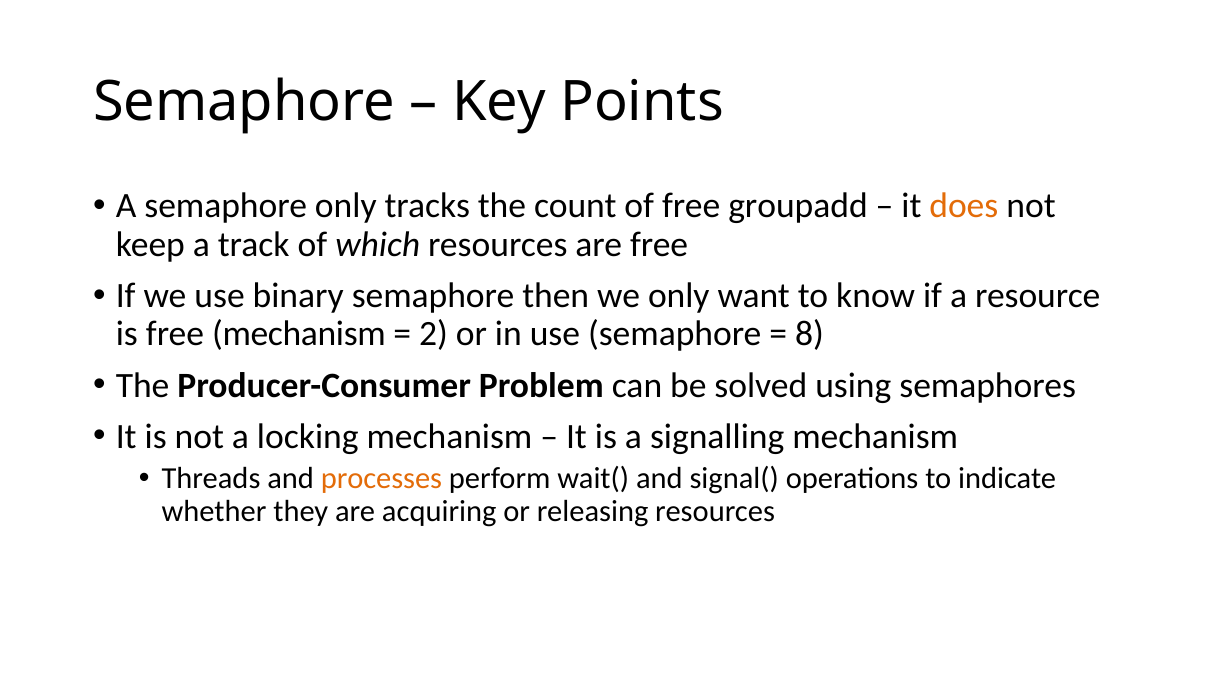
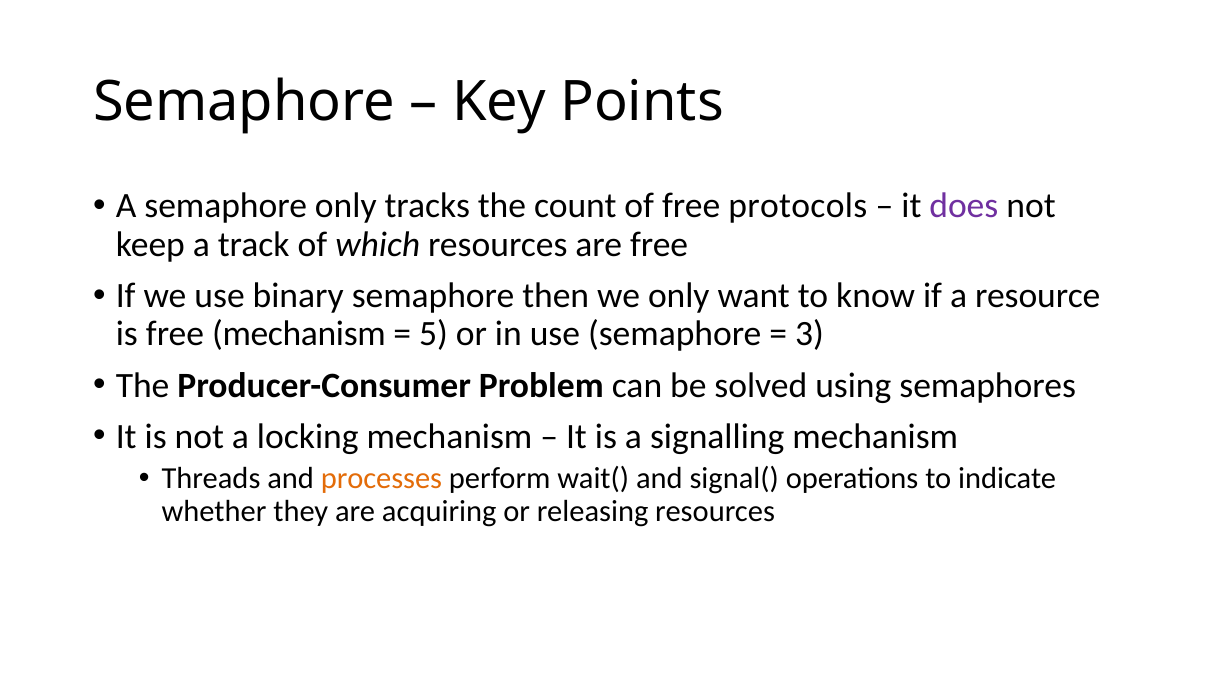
groupadd: groupadd -> protocols
does colour: orange -> purple
2: 2 -> 5
8: 8 -> 3
